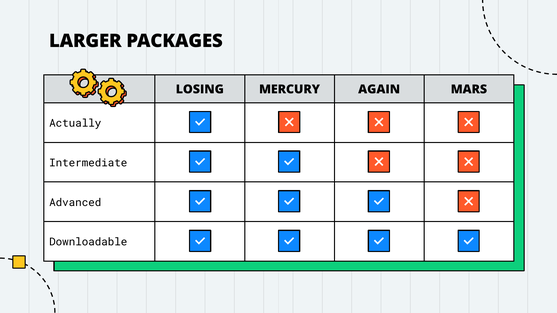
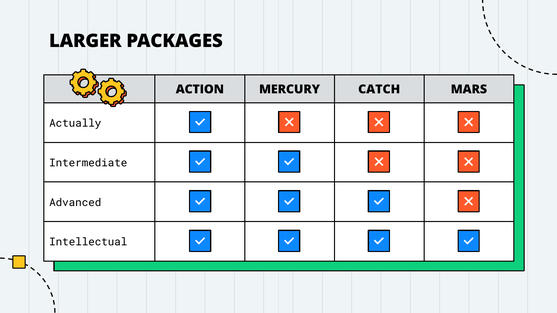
LOSING: LOSING -> ACTION
AGAIN: AGAIN -> CATCH
Downloadable: Downloadable -> Intellectual
